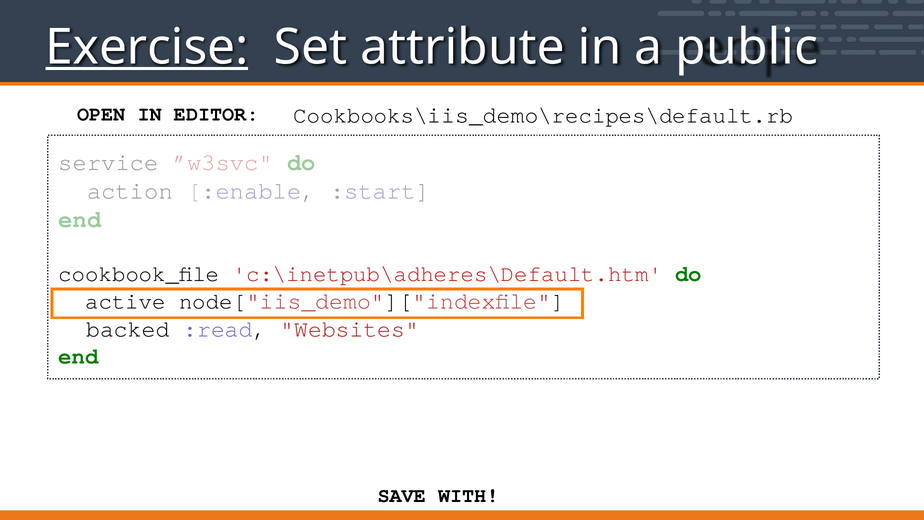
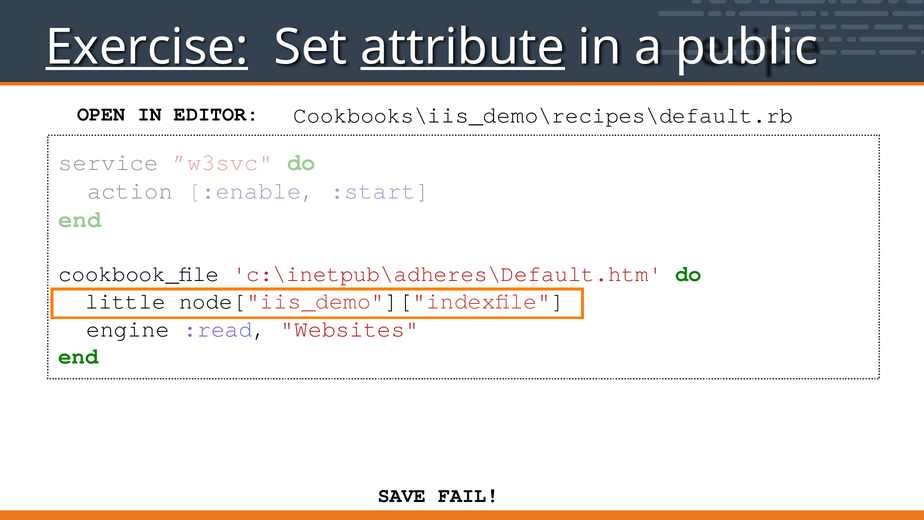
attribute underline: none -> present
active: active -> little
backed: backed -> engine
WITH: WITH -> FAIL
